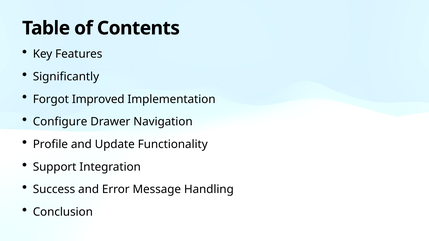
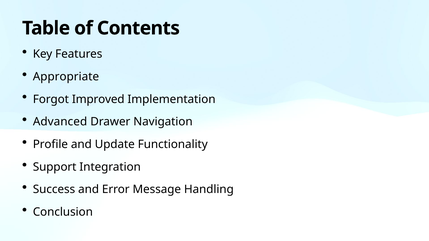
Significantly: Significantly -> Appropriate
Configure: Configure -> Advanced
